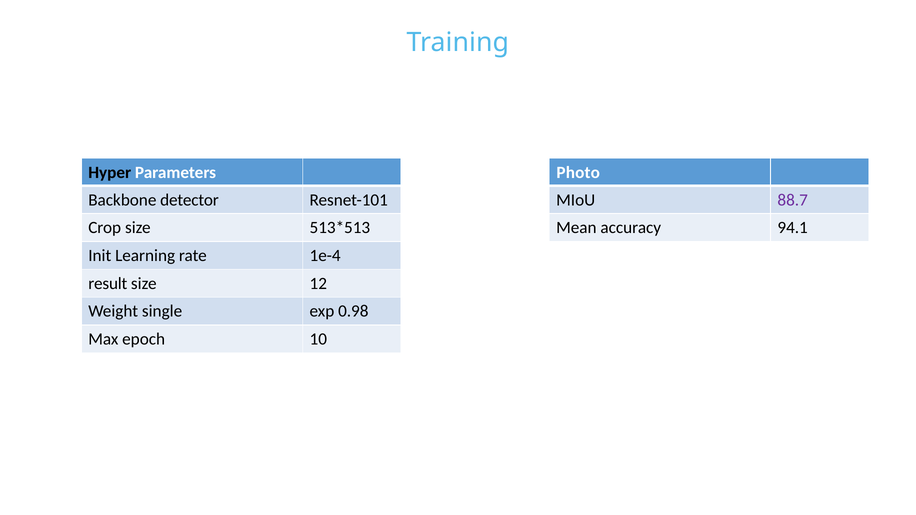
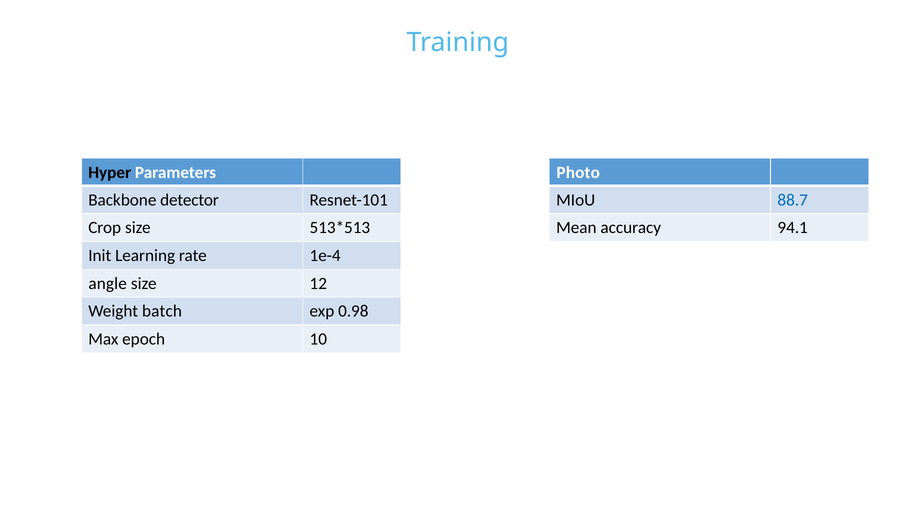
88.7 colour: purple -> blue
result: result -> angle
single: single -> batch
